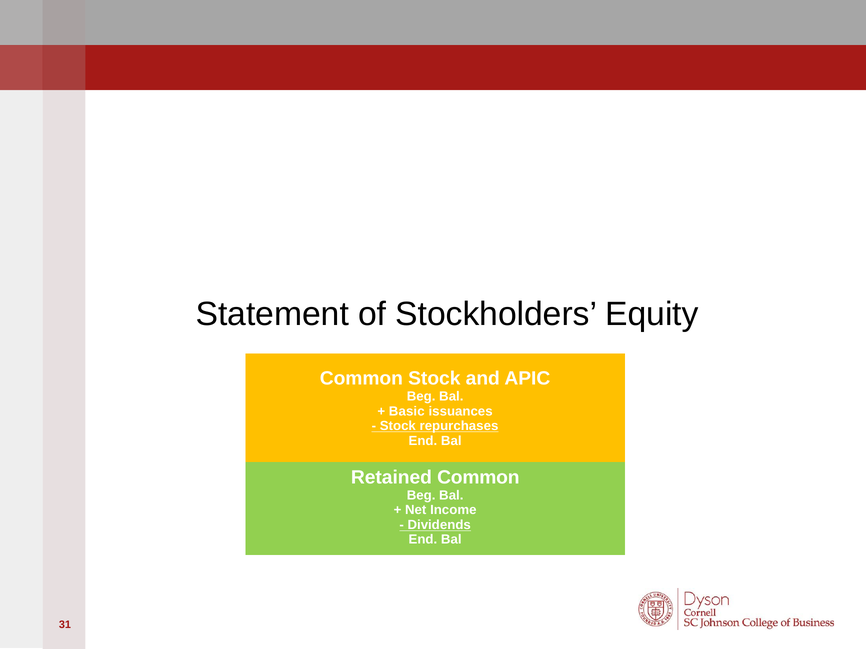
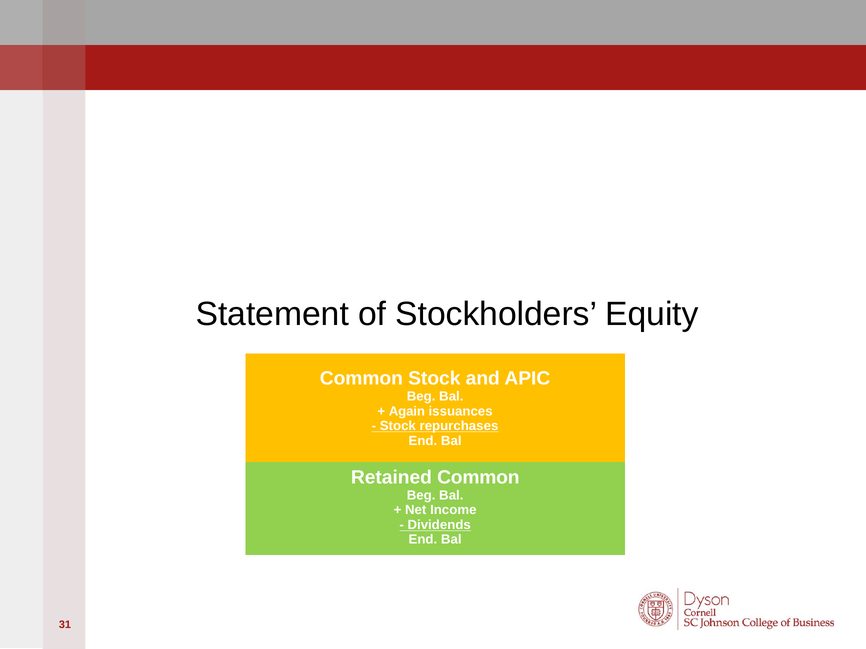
Basic: Basic -> Again
